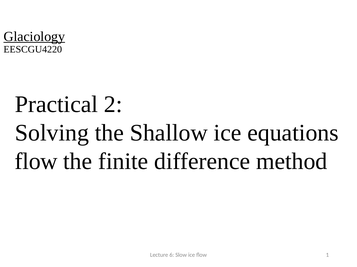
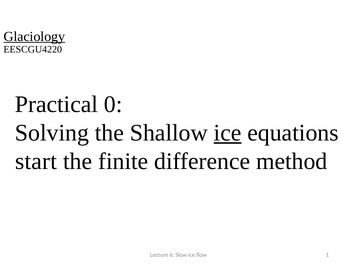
2: 2 -> 0
ice at (228, 133) underline: none -> present
flow at (36, 162): flow -> start
